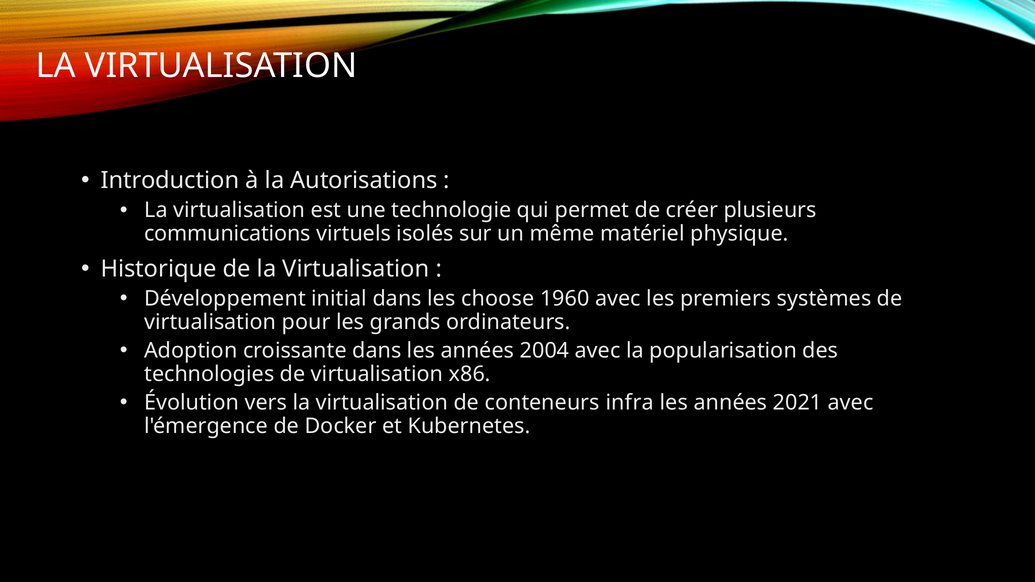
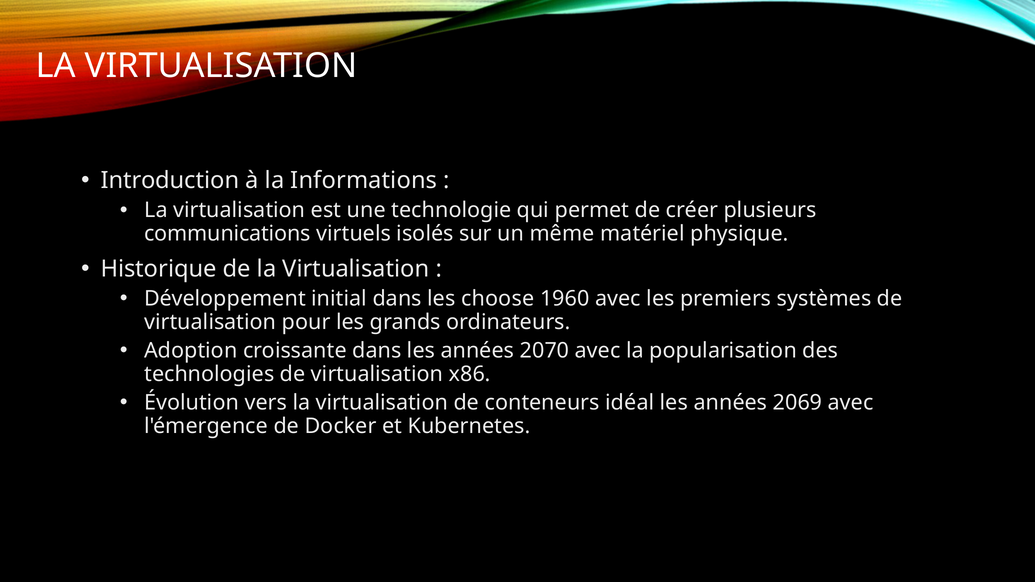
Autorisations: Autorisations -> Informations
2004: 2004 -> 2070
infra: infra -> idéal
2021: 2021 -> 2069
